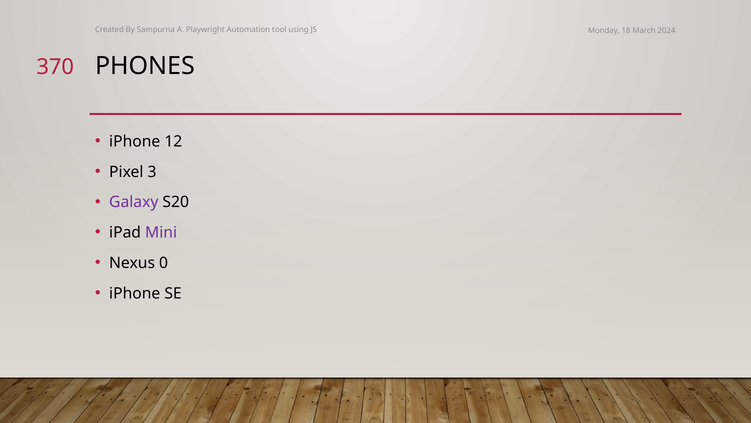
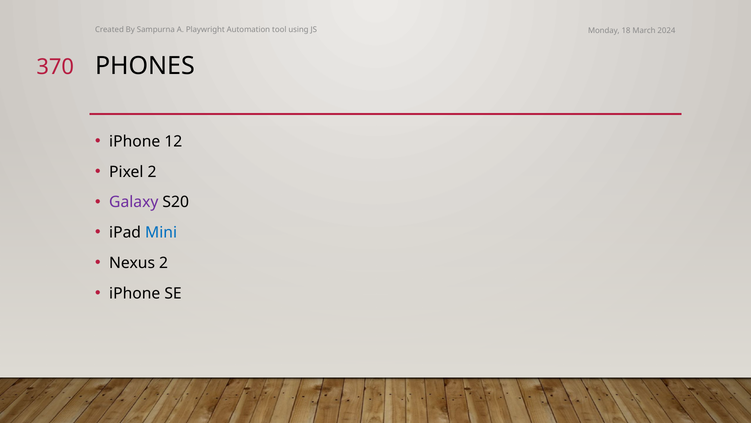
Pixel 3: 3 -> 2
Mini colour: purple -> blue
Nexus 0: 0 -> 2
